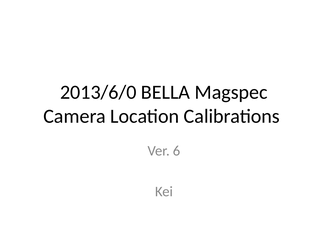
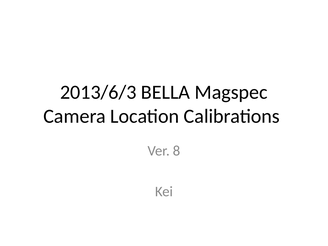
2013/6/0: 2013/6/0 -> 2013/6/3
6: 6 -> 8
